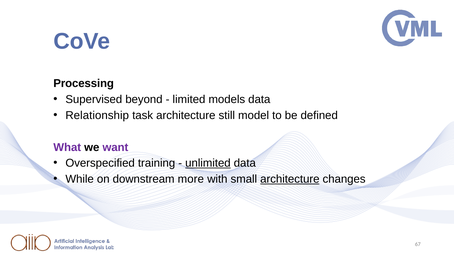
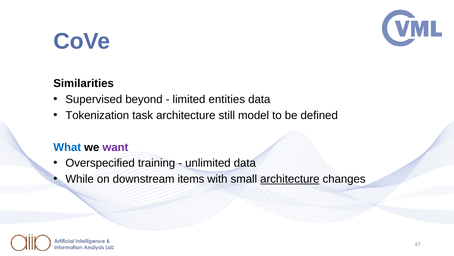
Processing: Processing -> Similarities
models: models -> entities
Relationship: Relationship -> Tokenization
What colour: purple -> blue
unlimited underline: present -> none
more: more -> items
